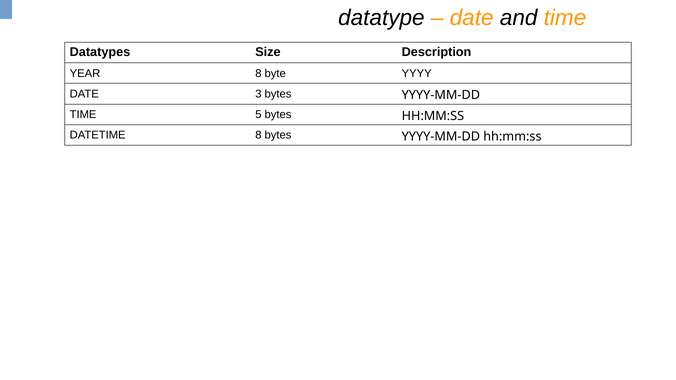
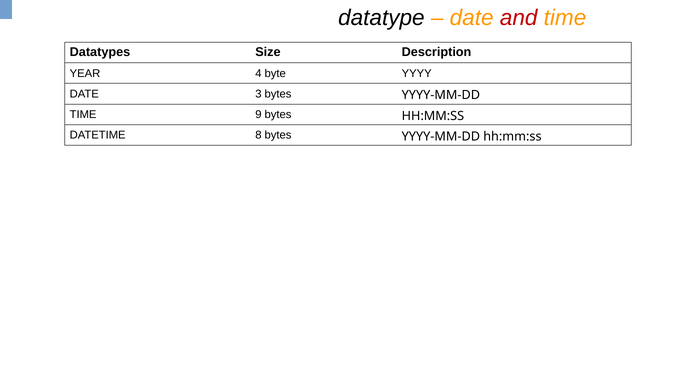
and colour: black -> red
YEAR 8: 8 -> 4
5: 5 -> 9
